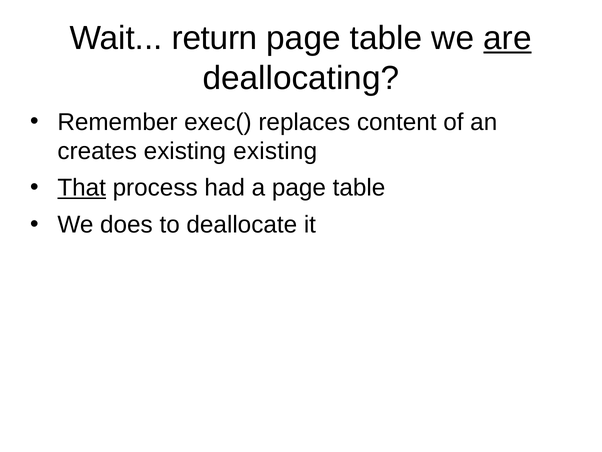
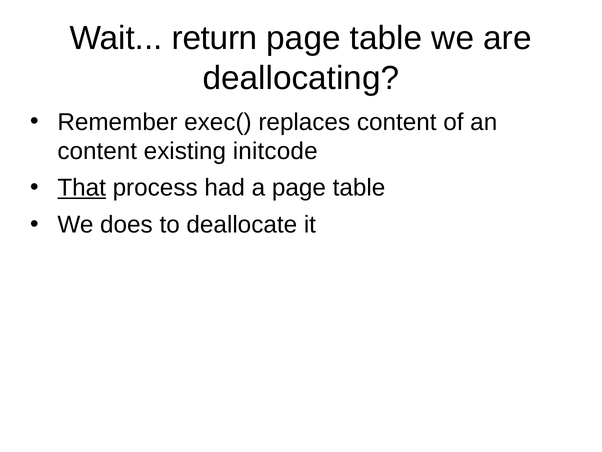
are underline: present -> none
creates at (97, 151): creates -> content
existing existing: existing -> initcode
